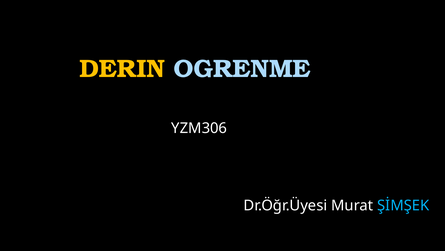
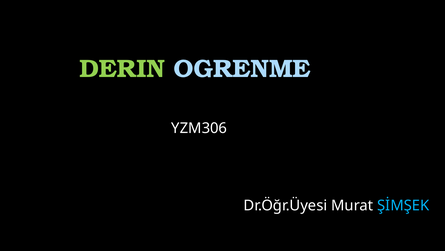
DERIN colour: yellow -> light green
